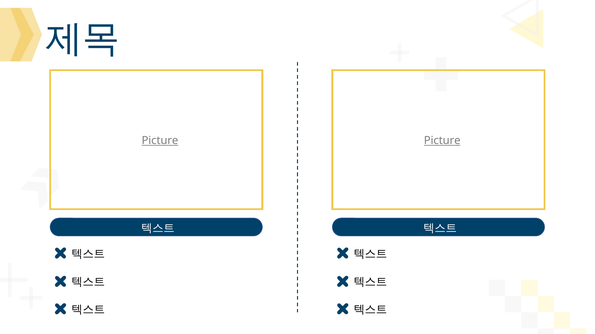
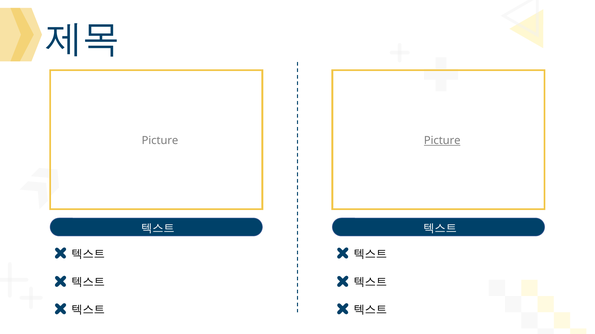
Picture at (160, 141) underline: present -> none
